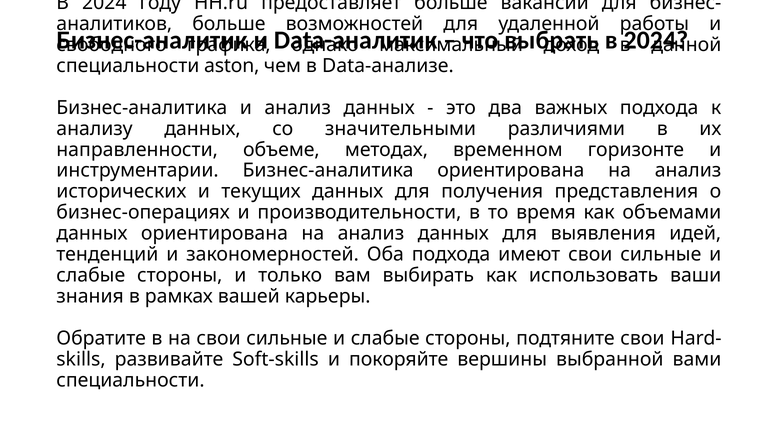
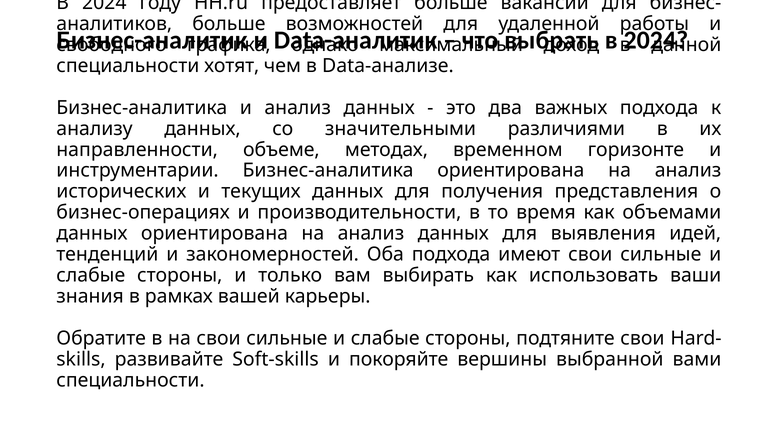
aston: aston -> хотят
